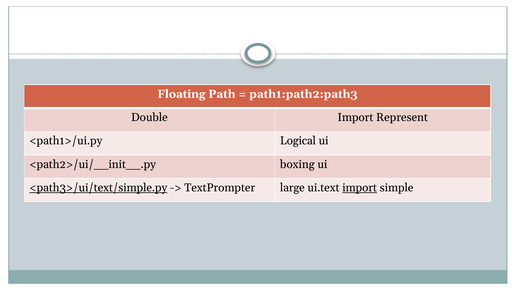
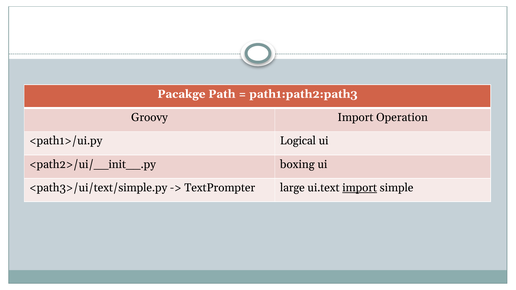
Floating: Floating -> Pacakge
Double: Double -> Groovy
Represent: Represent -> Operation
<path3>/ui/text/simple.py underline: present -> none
